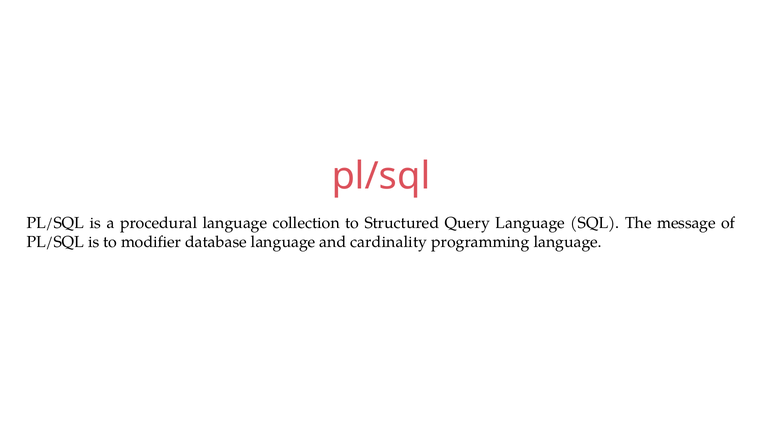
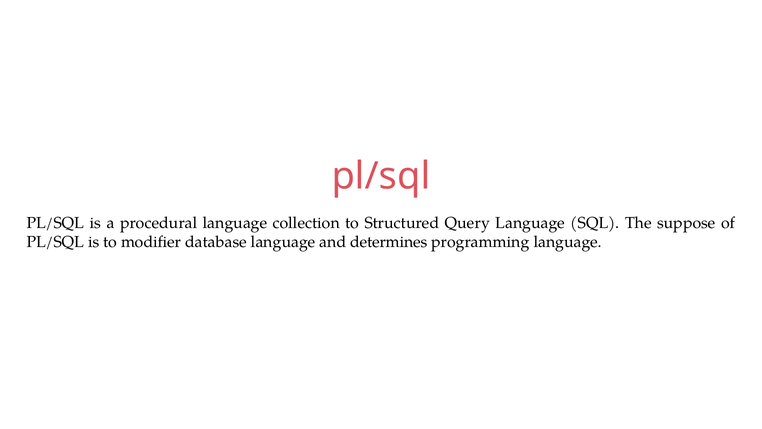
message: message -> suppose
cardinality: cardinality -> determines
